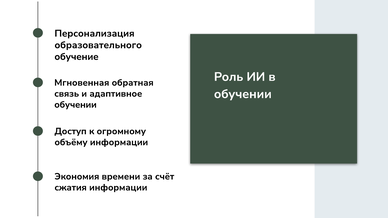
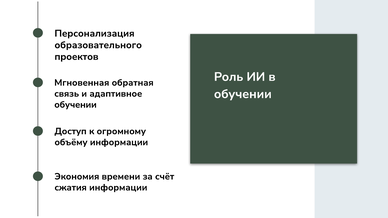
обучение: обучение -> проектов
